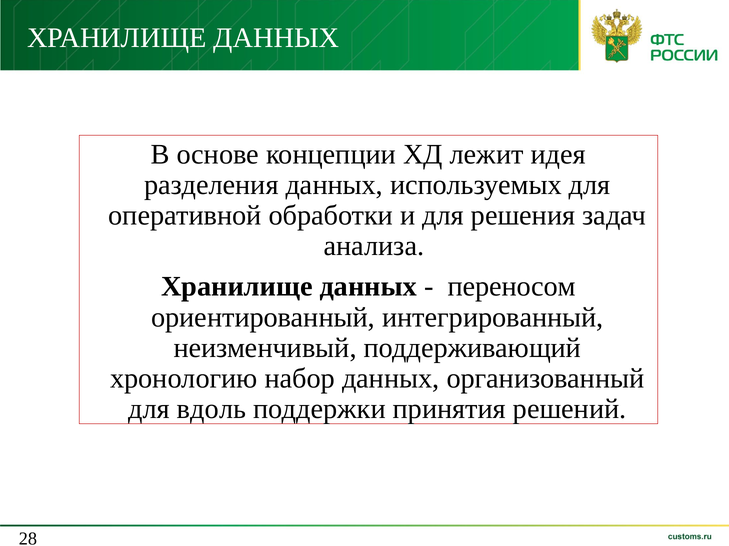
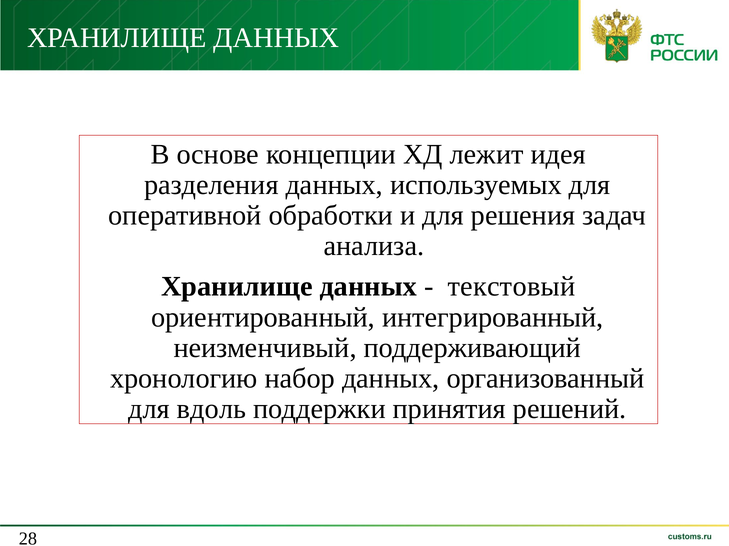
переносом: переносом -> текстовый
